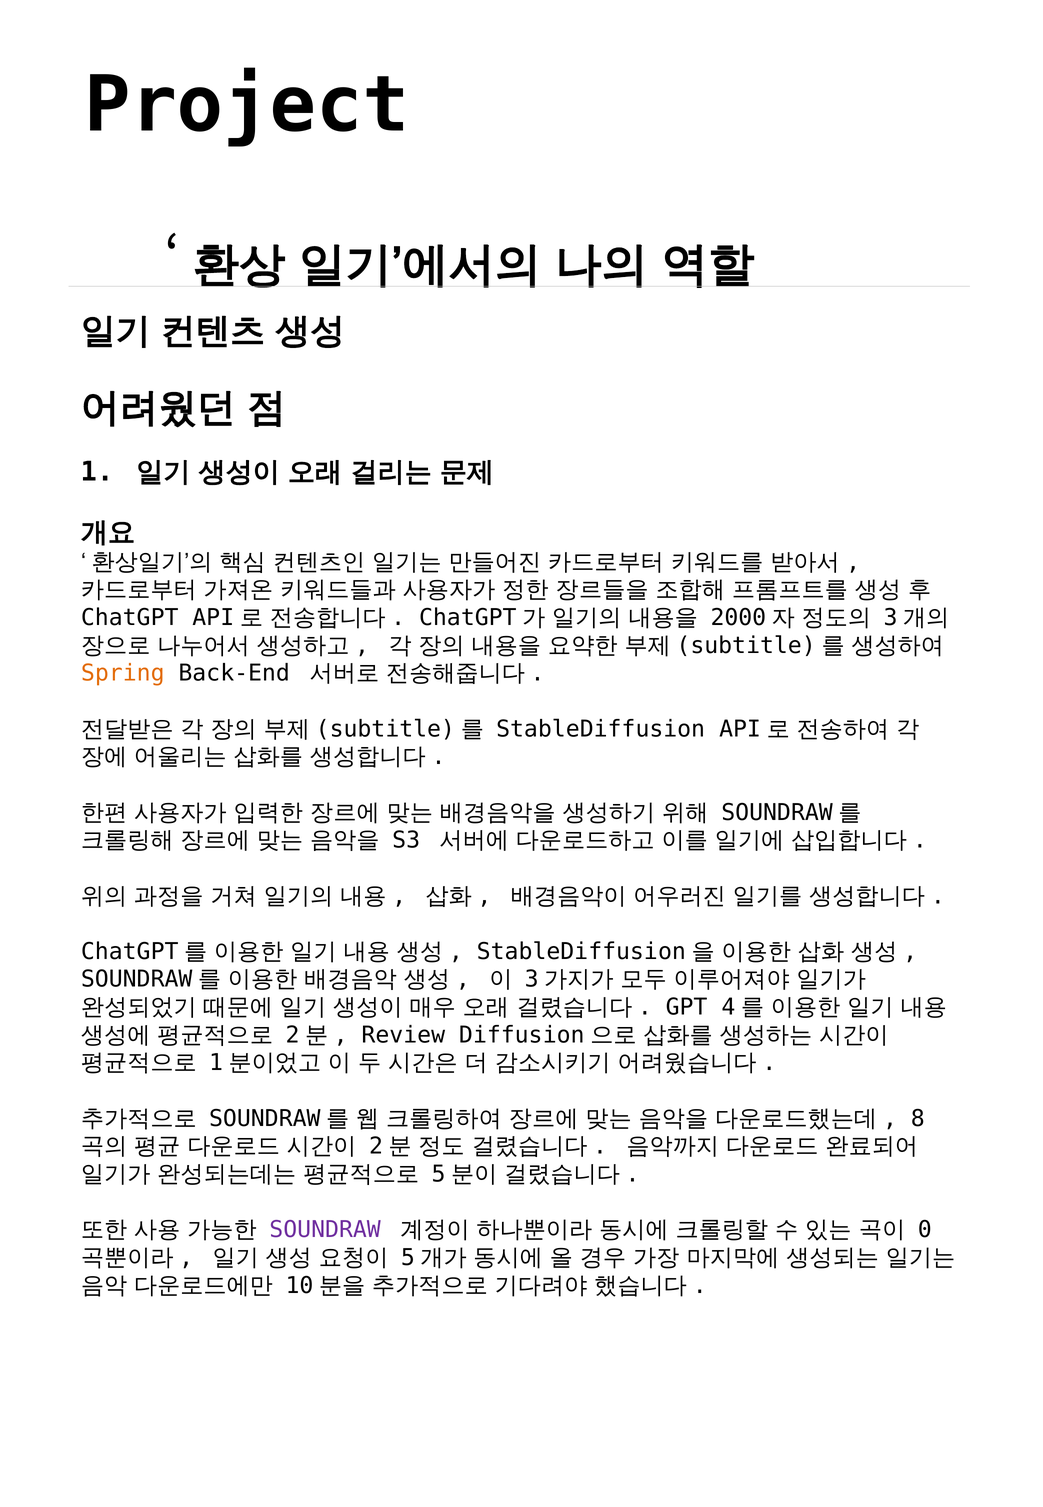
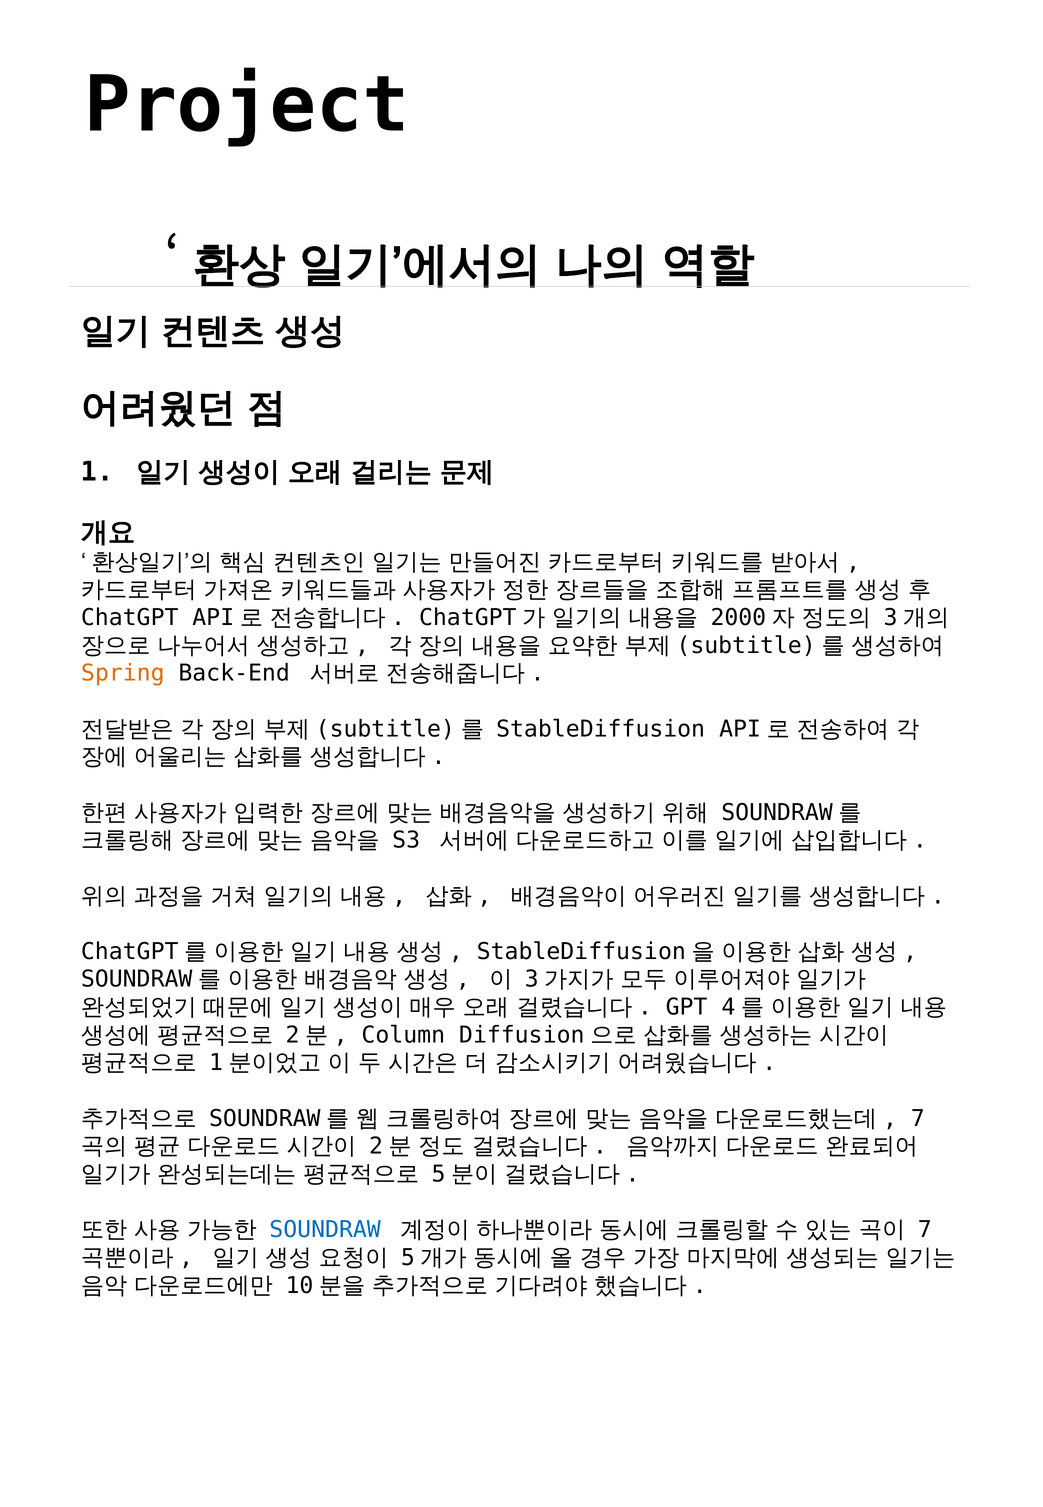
Review: Review -> Column
8 at (918, 1118): 8 -> 7
SOUNDRAW colour: purple -> blue
0 at (925, 1229): 0 -> 7
